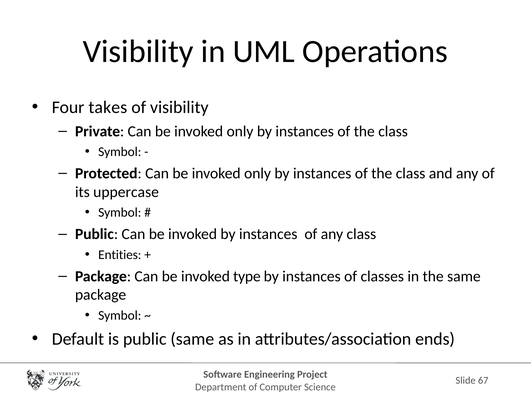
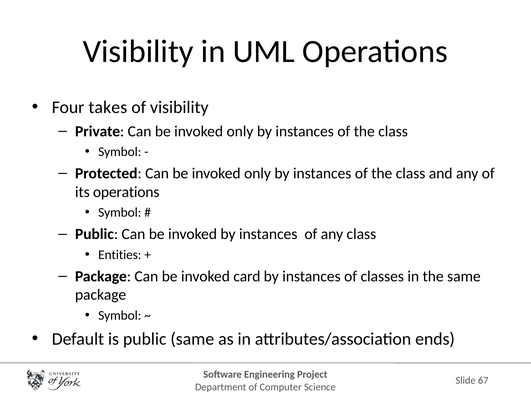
its uppercase: uppercase -> operations
type: type -> card
